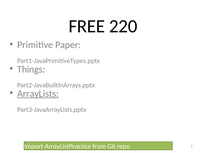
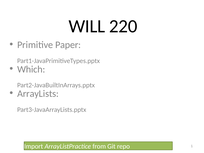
FREE: FREE -> WILL
Things: Things -> Which
ArrayLists underline: present -> none
